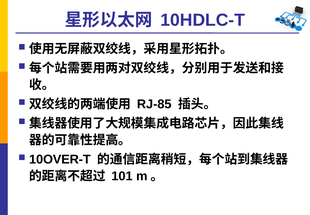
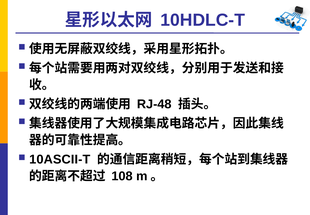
RJ-85: RJ-85 -> RJ-48
10OVER-T: 10OVER-T -> 10ASCII-T
101: 101 -> 108
